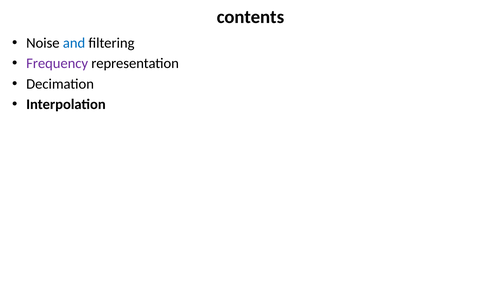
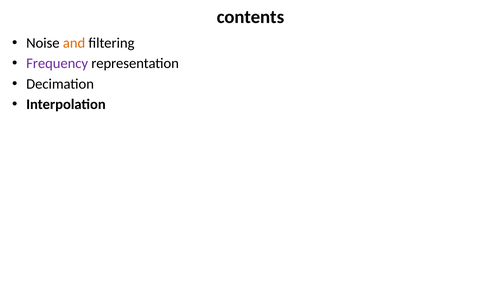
and colour: blue -> orange
